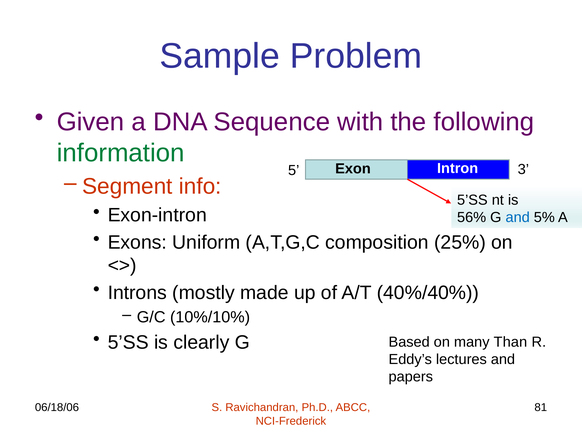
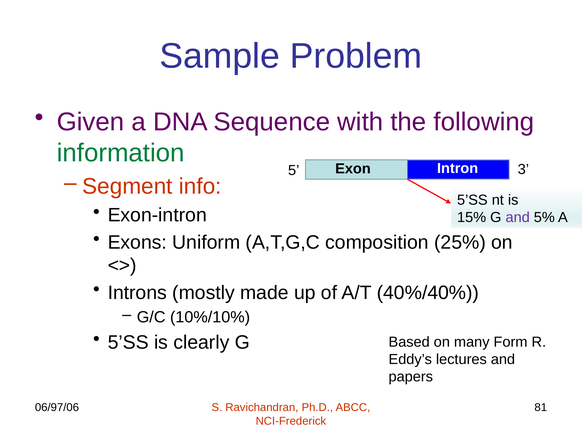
56%: 56% -> 15%
and at (518, 218) colour: blue -> purple
Than: Than -> Form
06/18/06: 06/18/06 -> 06/97/06
